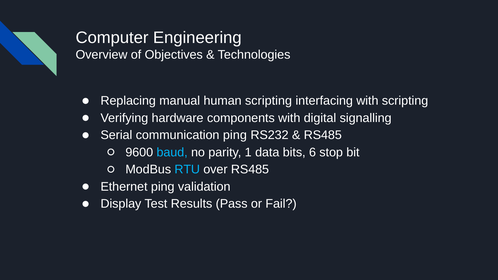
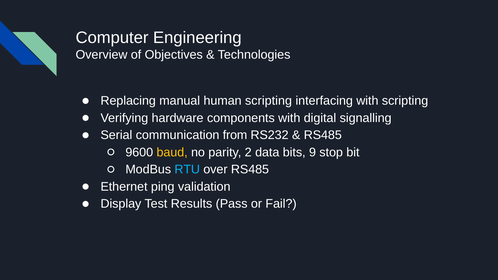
communication ping: ping -> from
baud colour: light blue -> yellow
1: 1 -> 2
6: 6 -> 9
